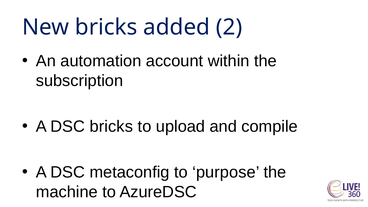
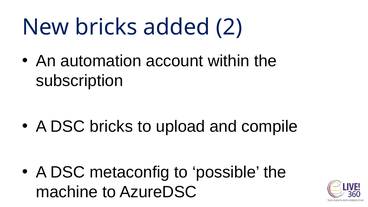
purpose: purpose -> possible
